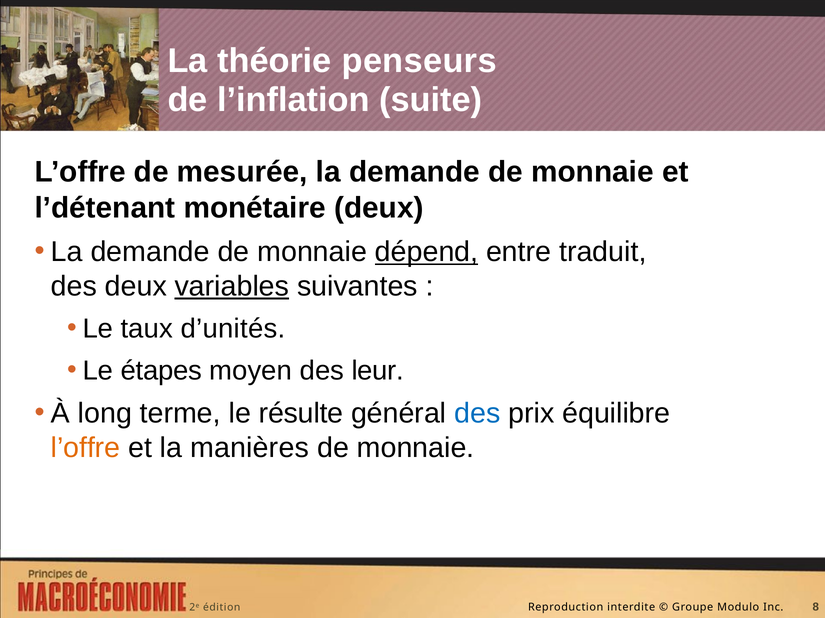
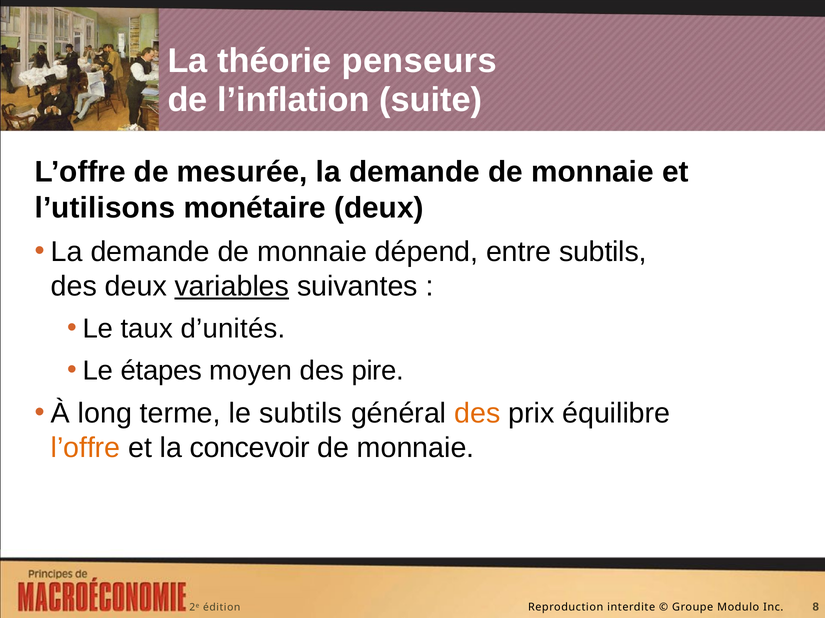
l’détenant: l’détenant -> l’utilisons
dépend underline: present -> none
entre traduit: traduit -> subtils
leur: leur -> pire
le résulte: résulte -> subtils
des at (477, 414) colour: blue -> orange
manières: manières -> concevoir
